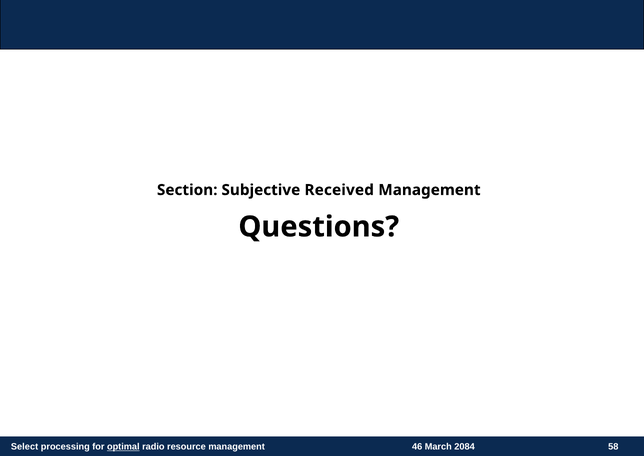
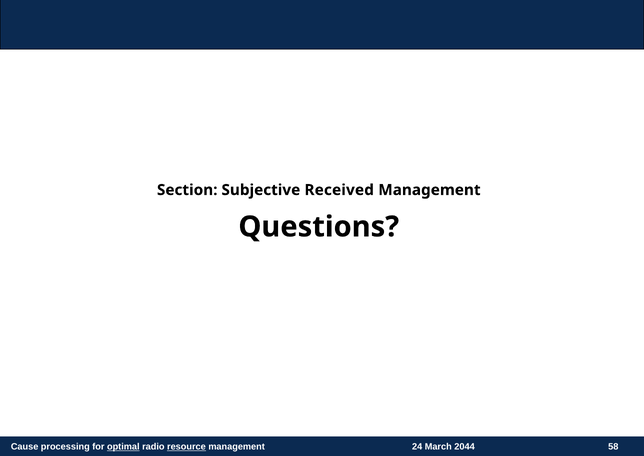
Select: Select -> Cause
resource underline: none -> present
46: 46 -> 24
2084: 2084 -> 2044
